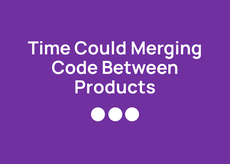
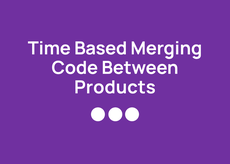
Could: Could -> Based
